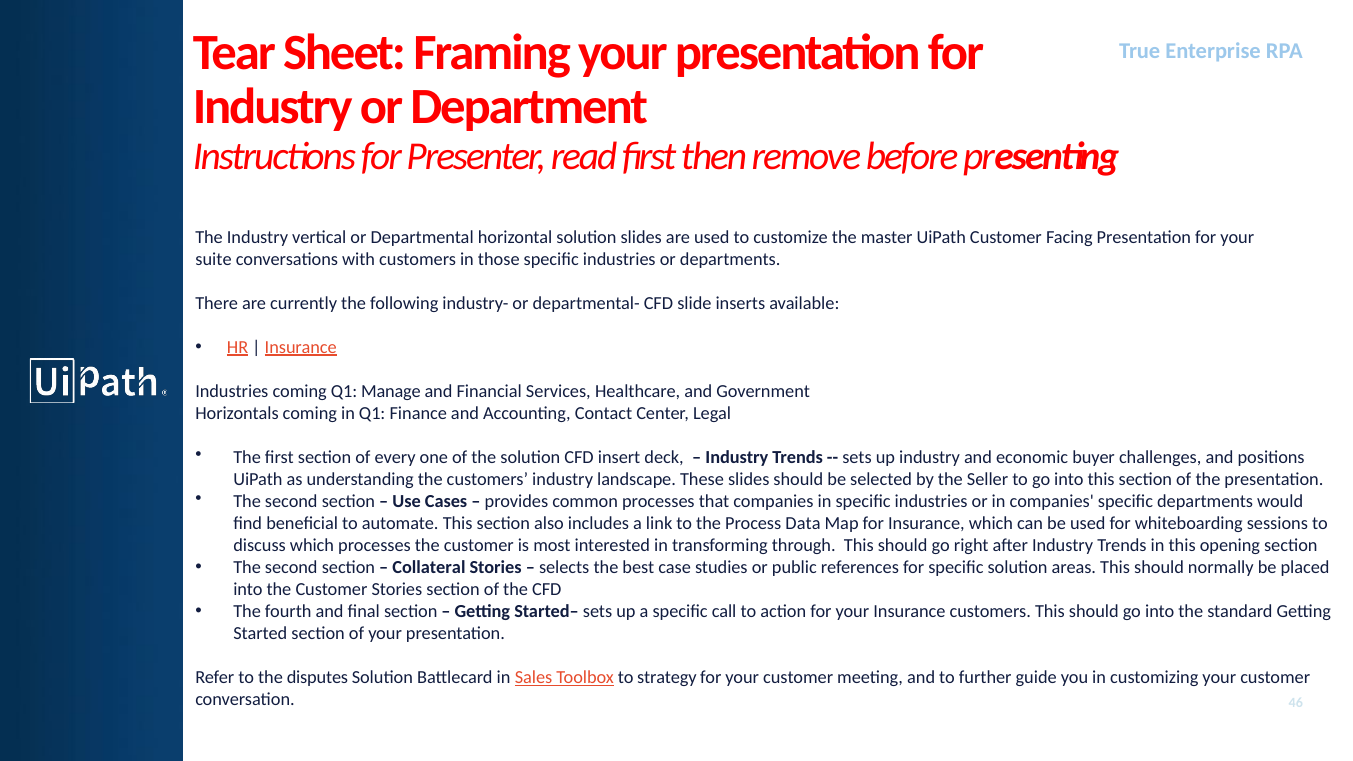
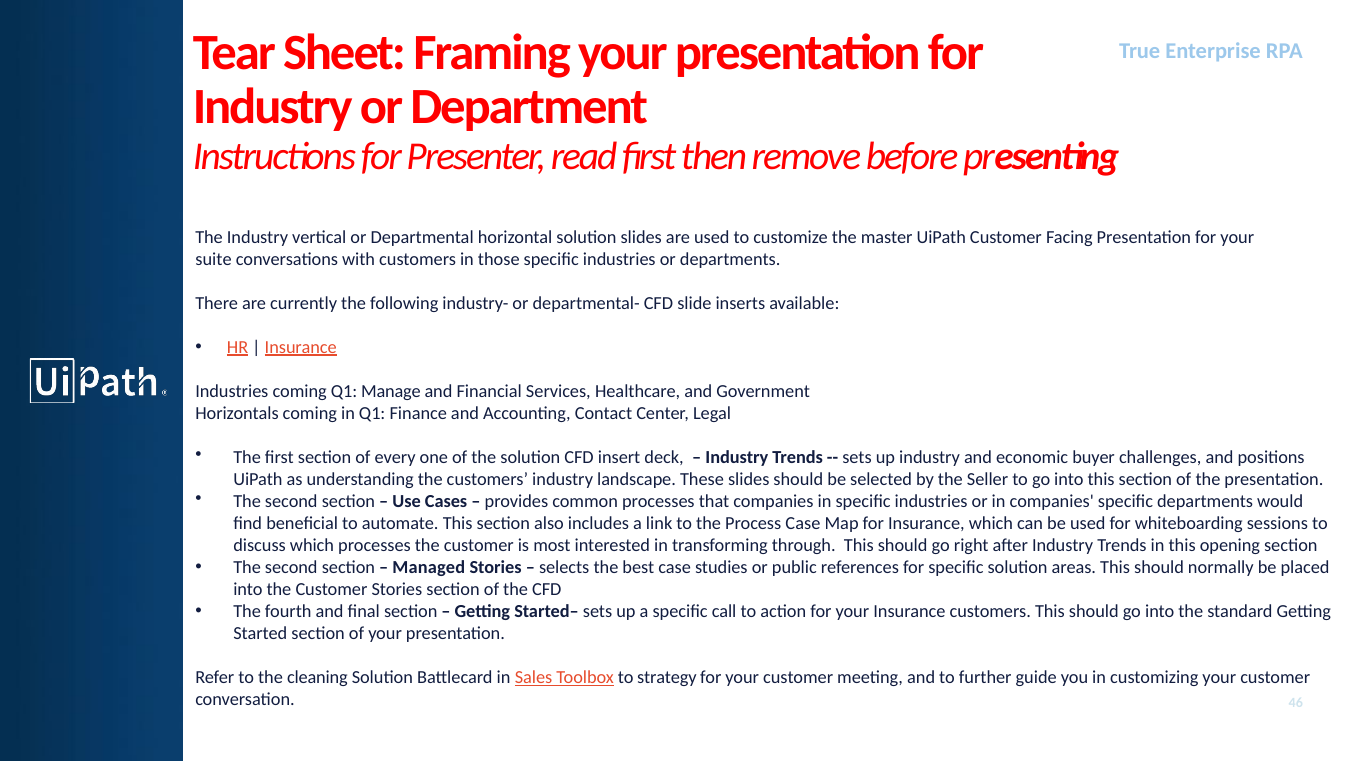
Process Data: Data -> Case
Collateral: Collateral -> Managed
disputes: disputes -> cleaning
